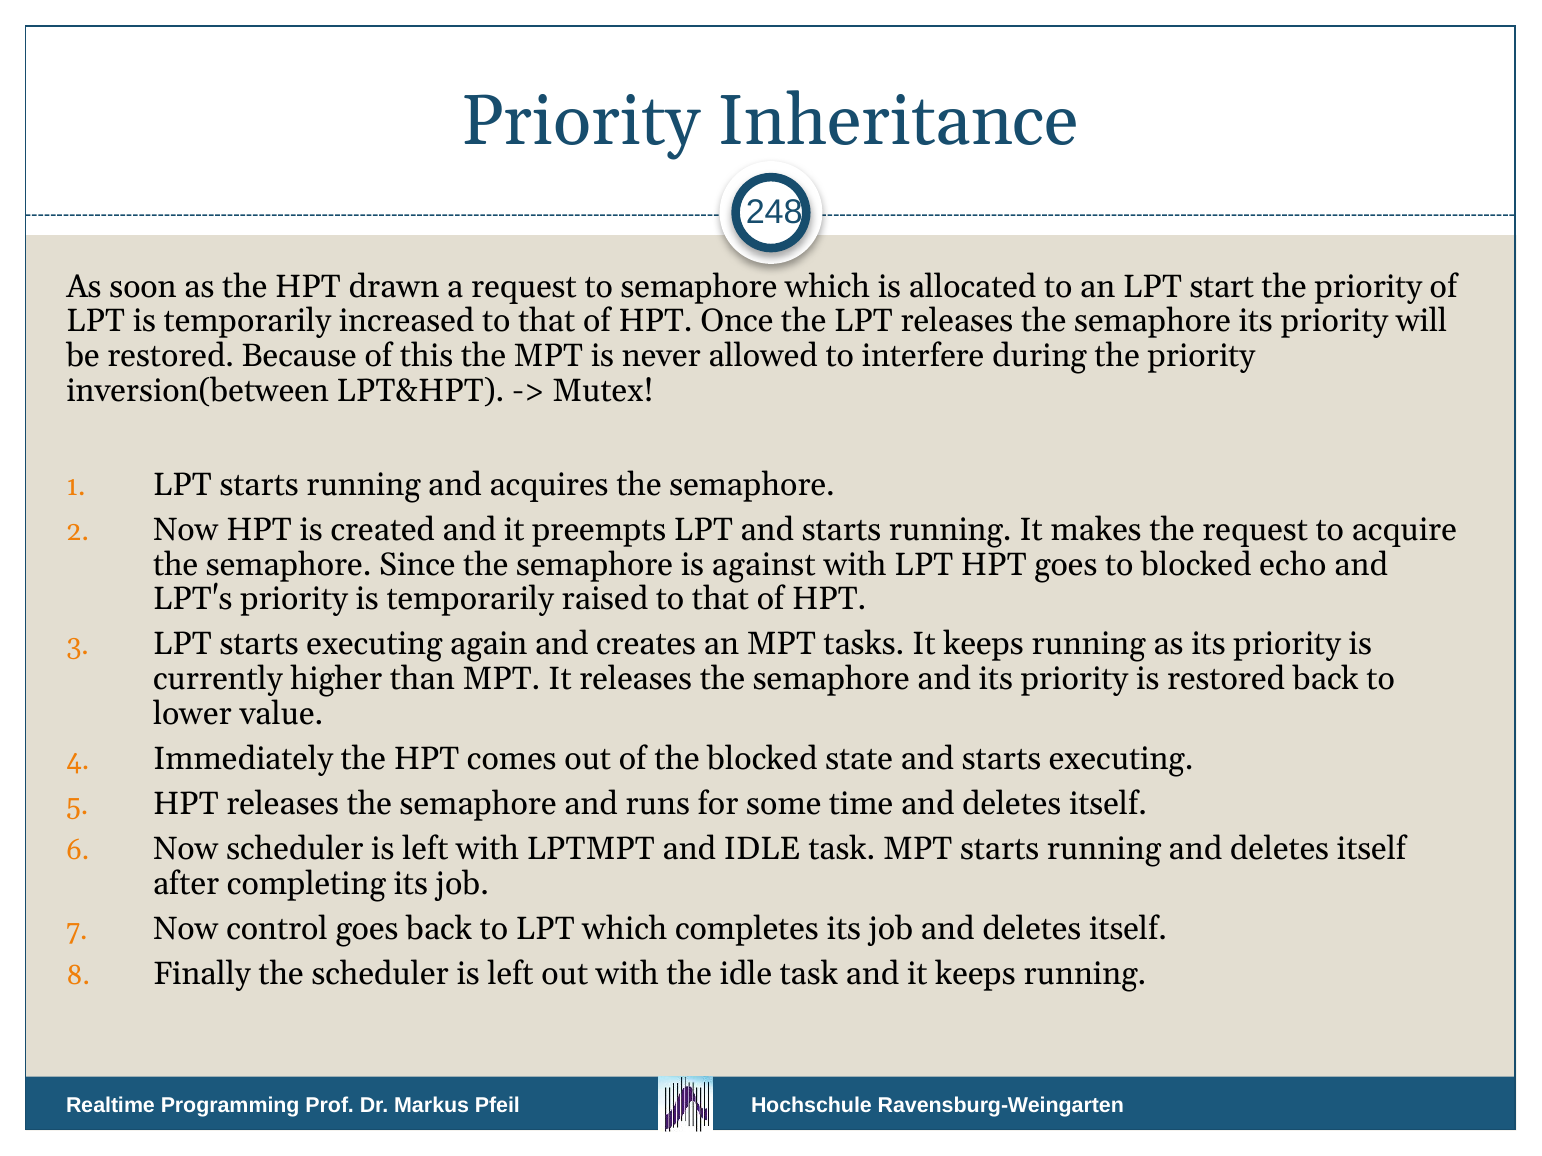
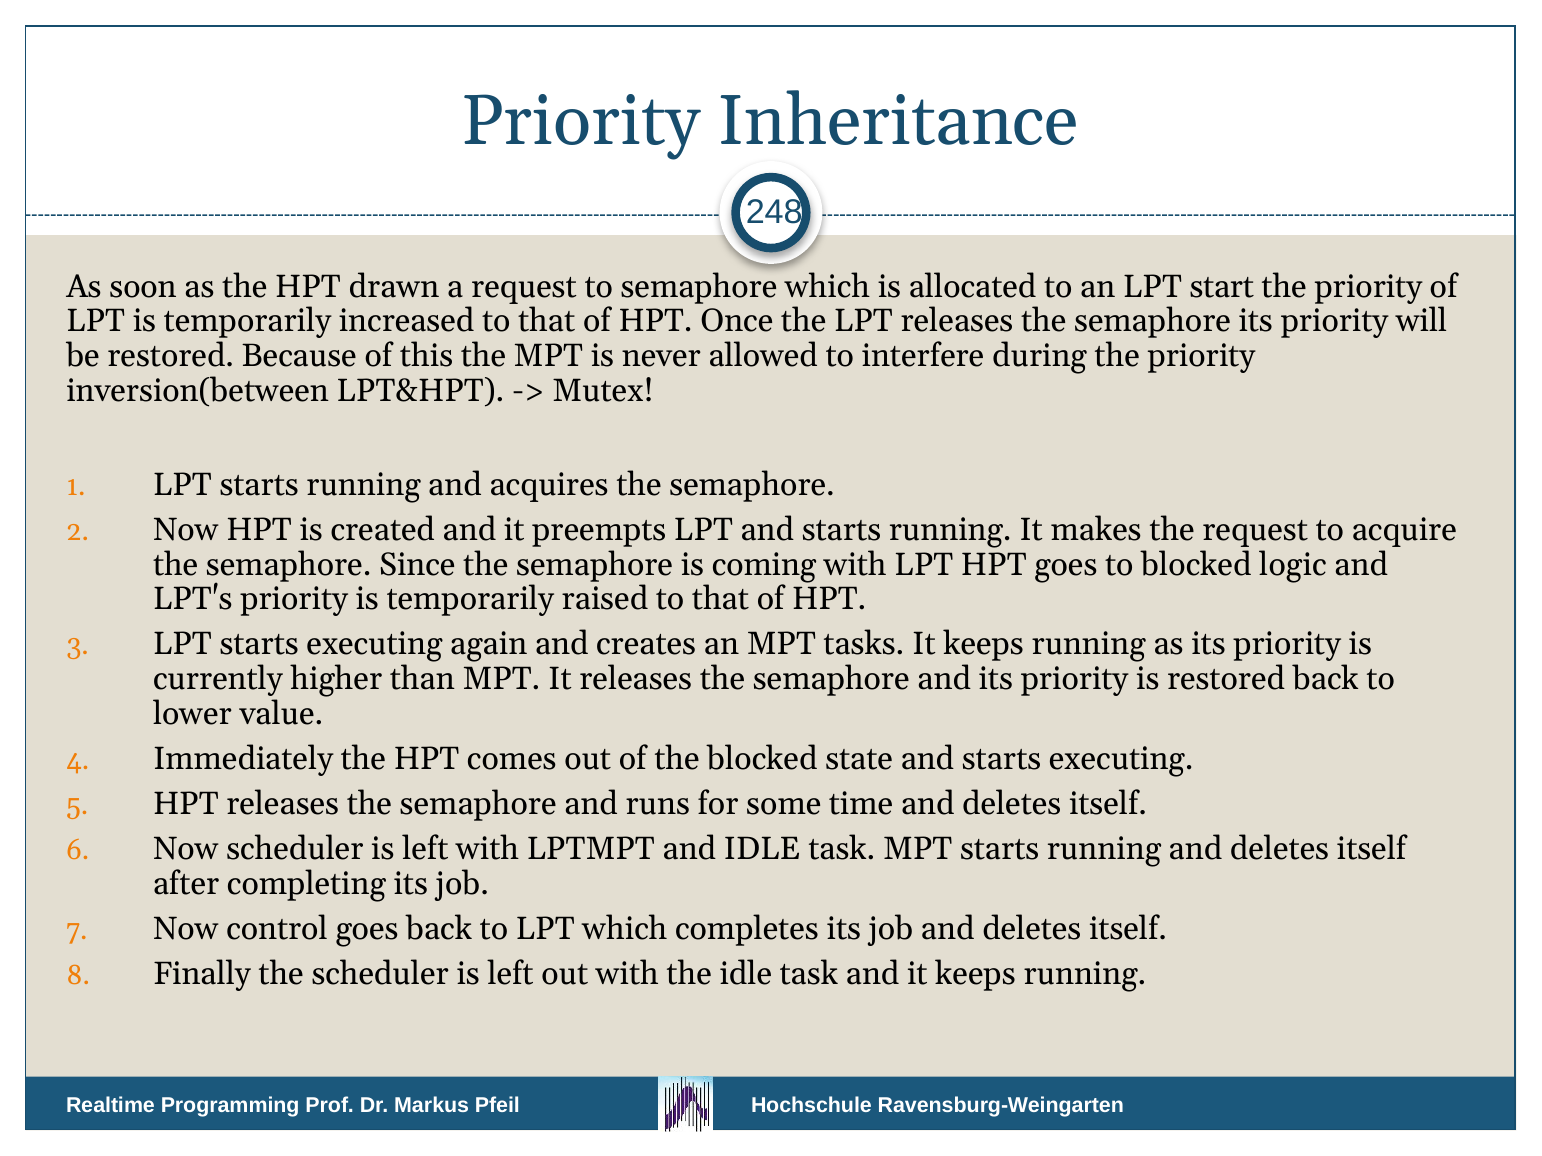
against: against -> coming
echo: echo -> logic
